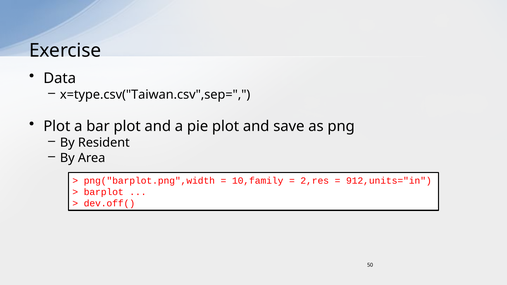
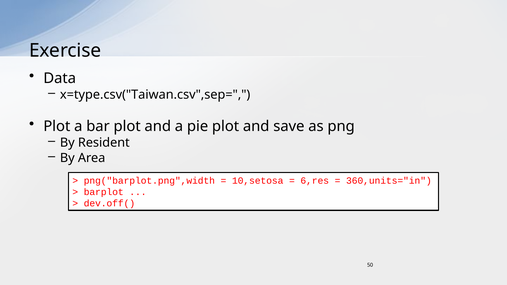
10,family: 10,family -> 10,setosa
2,res: 2,res -> 6,res
912,units="in: 912,units="in -> 360,units="in
